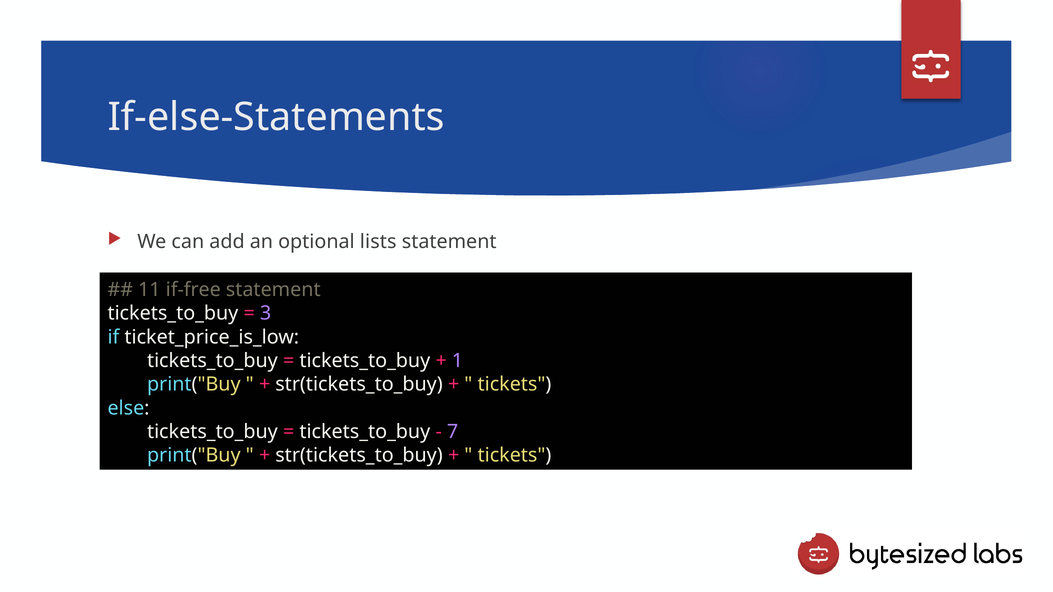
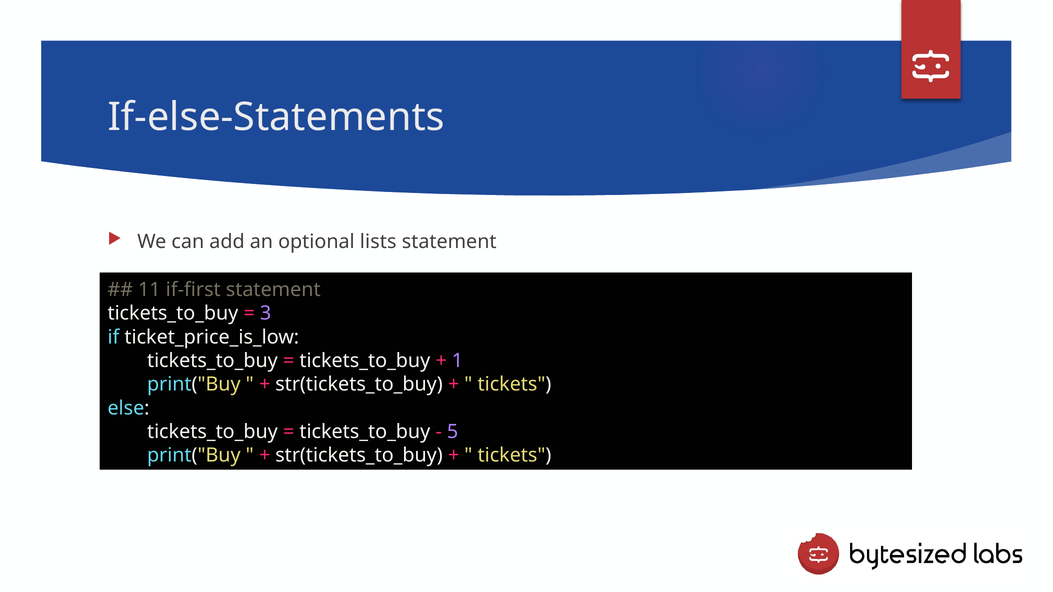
if-free: if-free -> if-first
7: 7 -> 5
